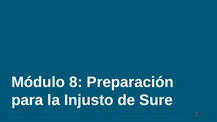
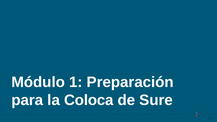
8: 8 -> 1
Injusto: Injusto -> Coloca
